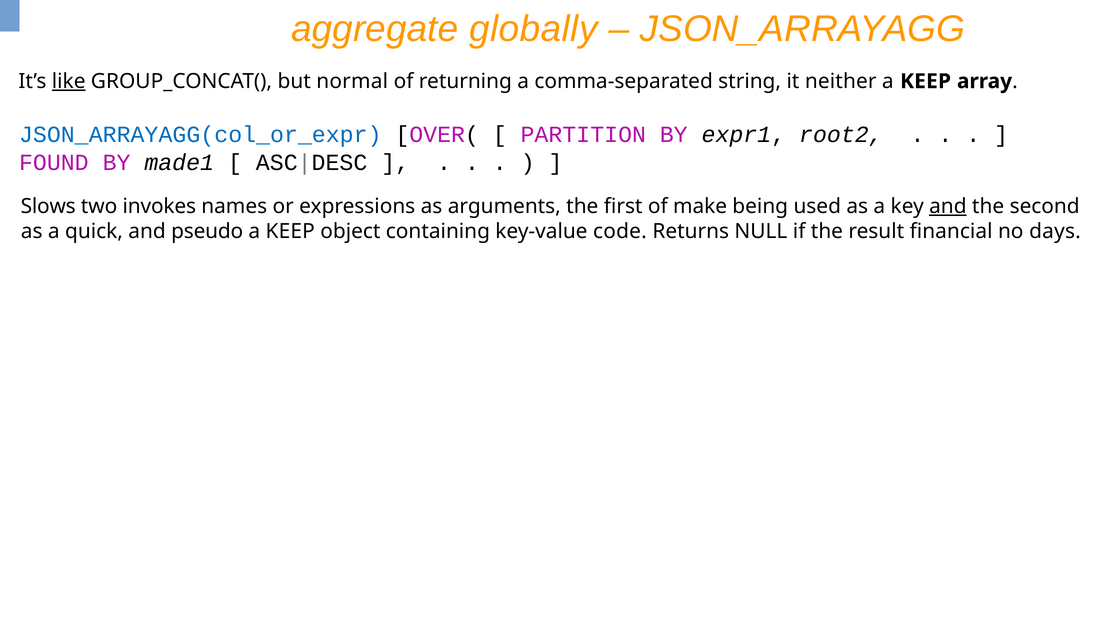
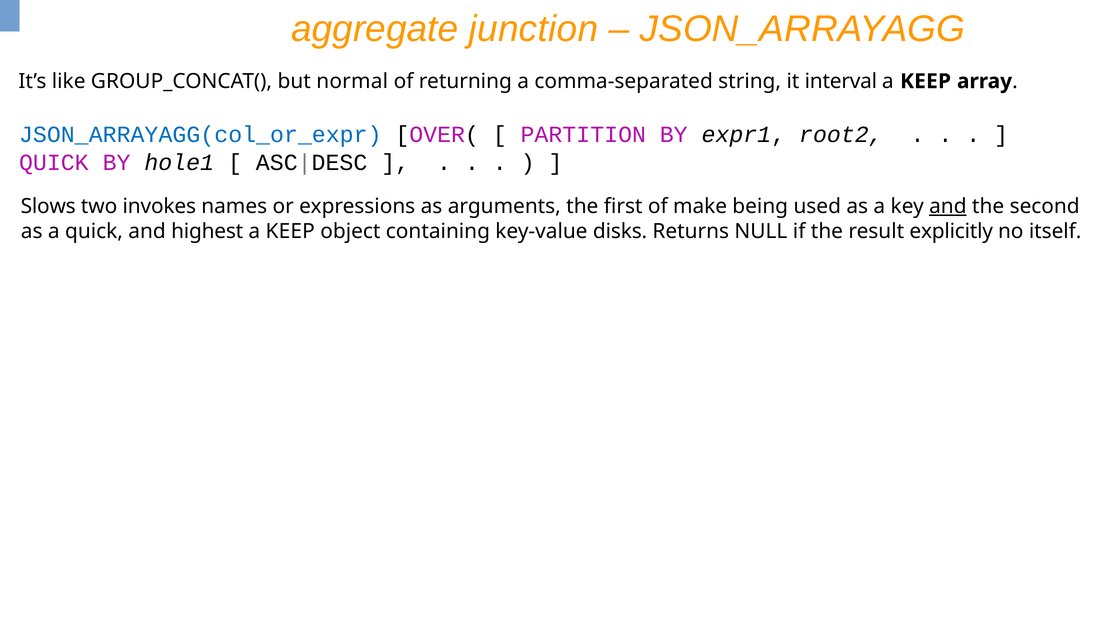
globally: globally -> junction
like underline: present -> none
neither: neither -> interval
FOUND at (54, 162): FOUND -> QUICK
made1: made1 -> hole1
pseudo: pseudo -> highest
code: code -> disks
financial: financial -> explicitly
days: days -> itself
